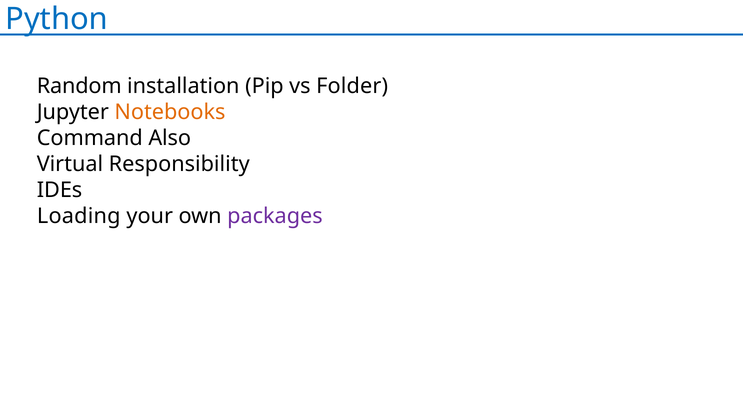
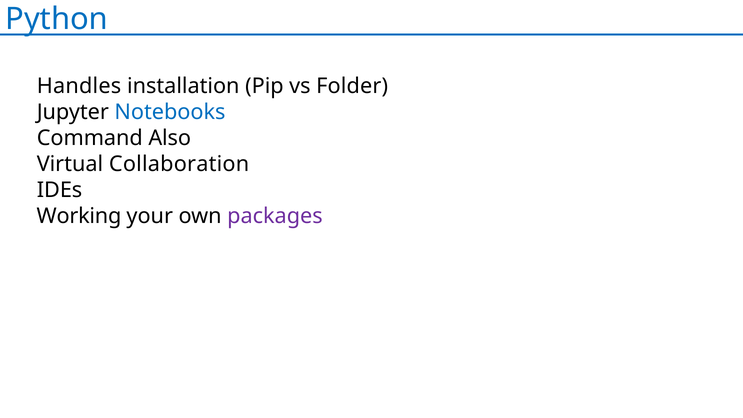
Random: Random -> Handles
Notebooks colour: orange -> blue
Responsibility: Responsibility -> Collaboration
Loading: Loading -> Working
